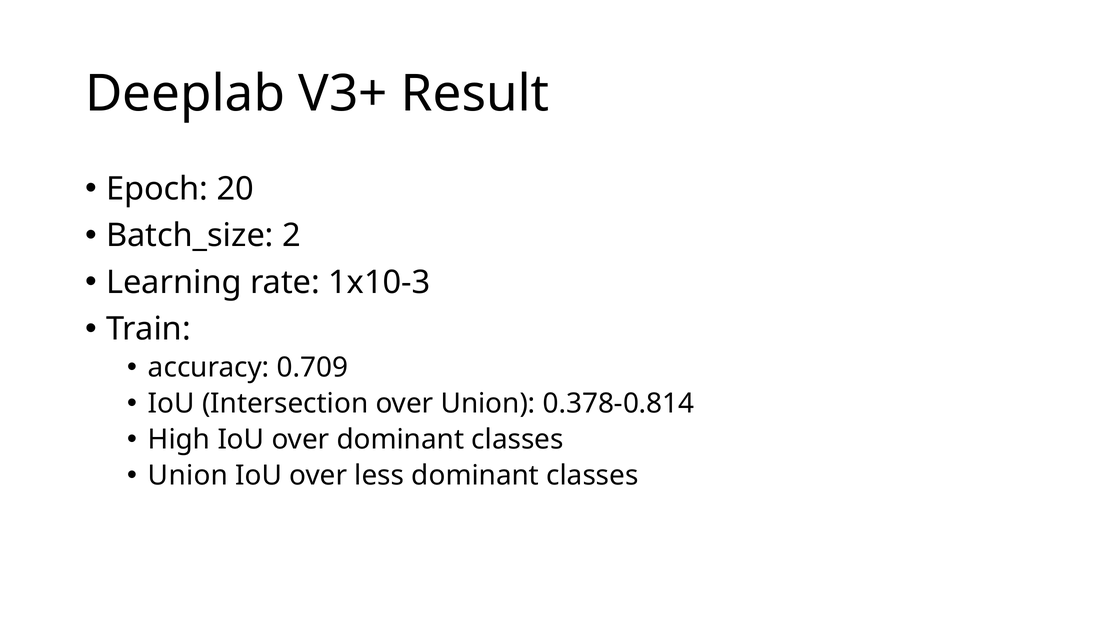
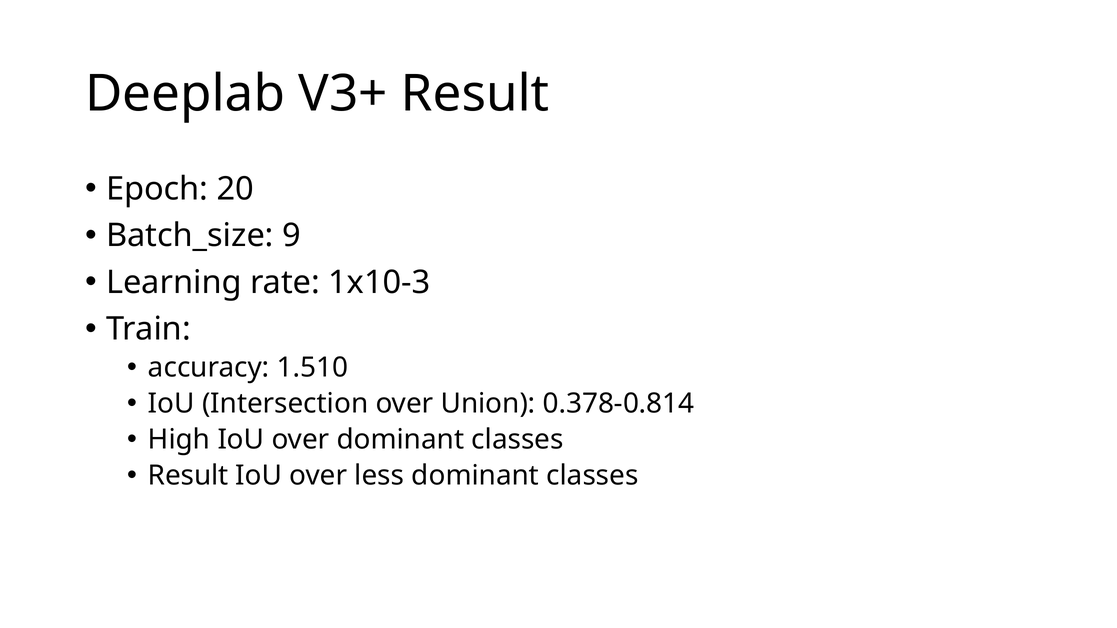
2: 2 -> 9
0.709: 0.709 -> 1.510
Union at (188, 476): Union -> Result
